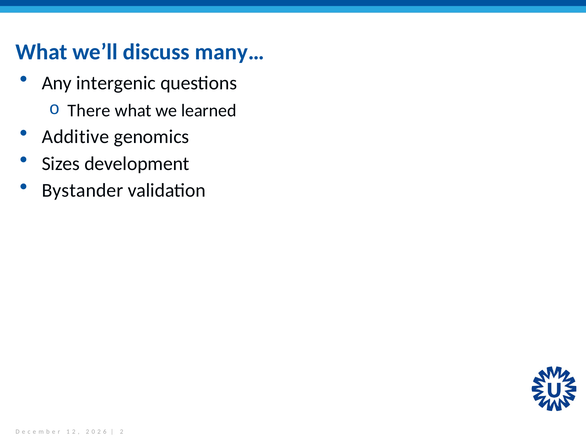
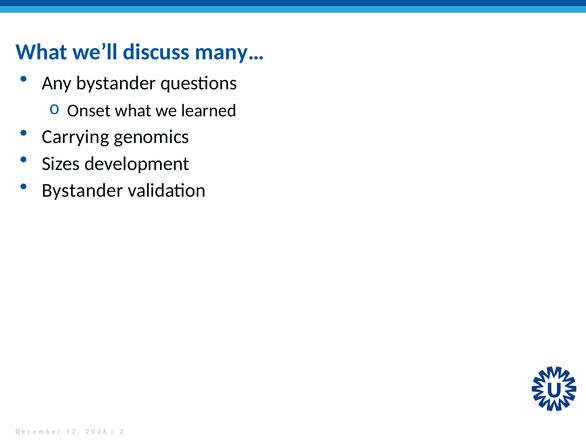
Any intergenic: intergenic -> bystander
There: There -> Onset
Additive: Additive -> Carrying
